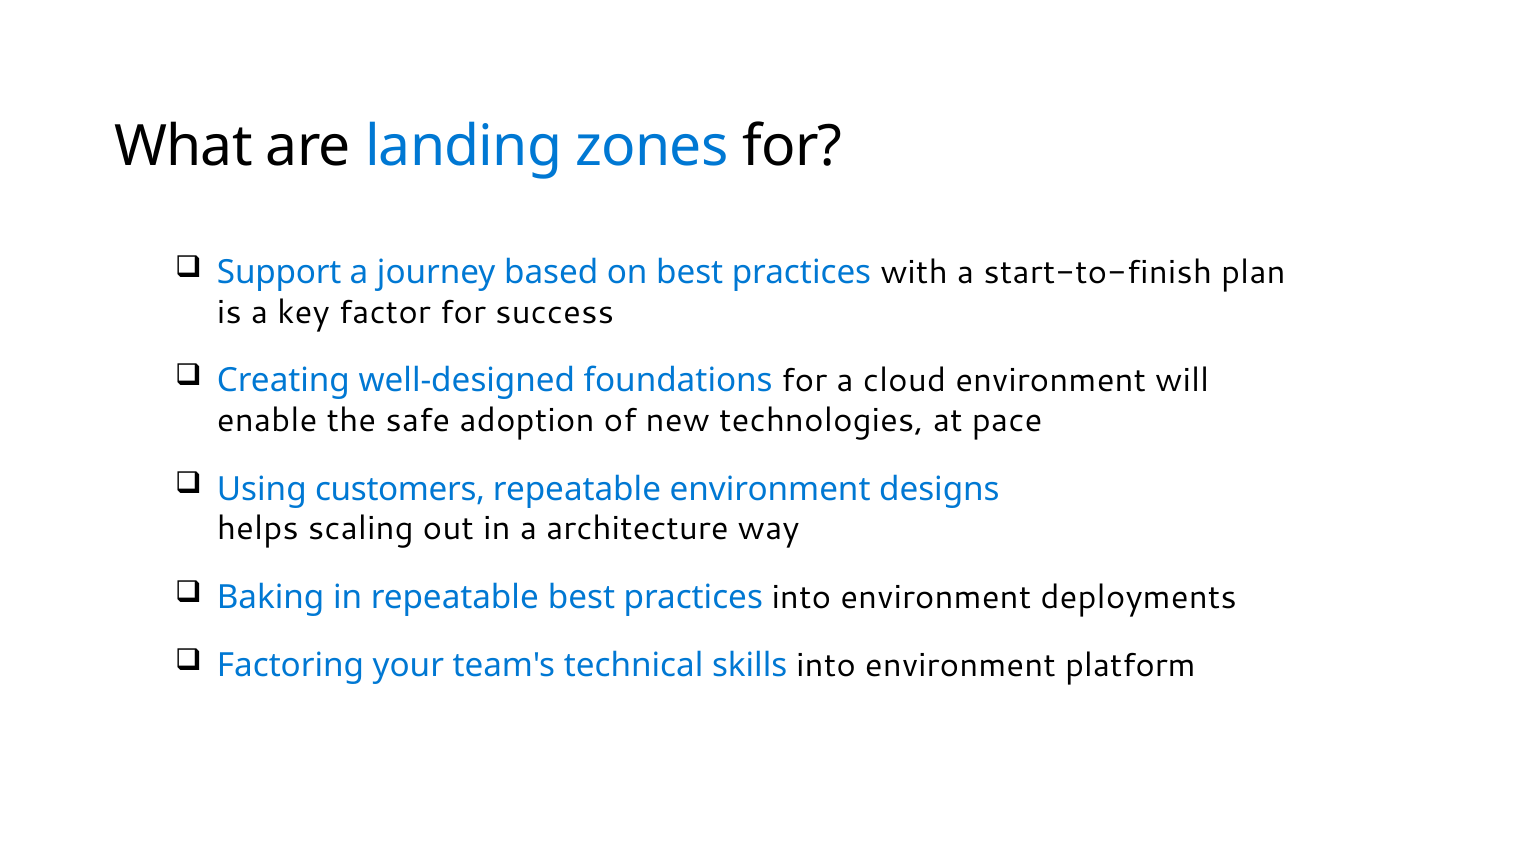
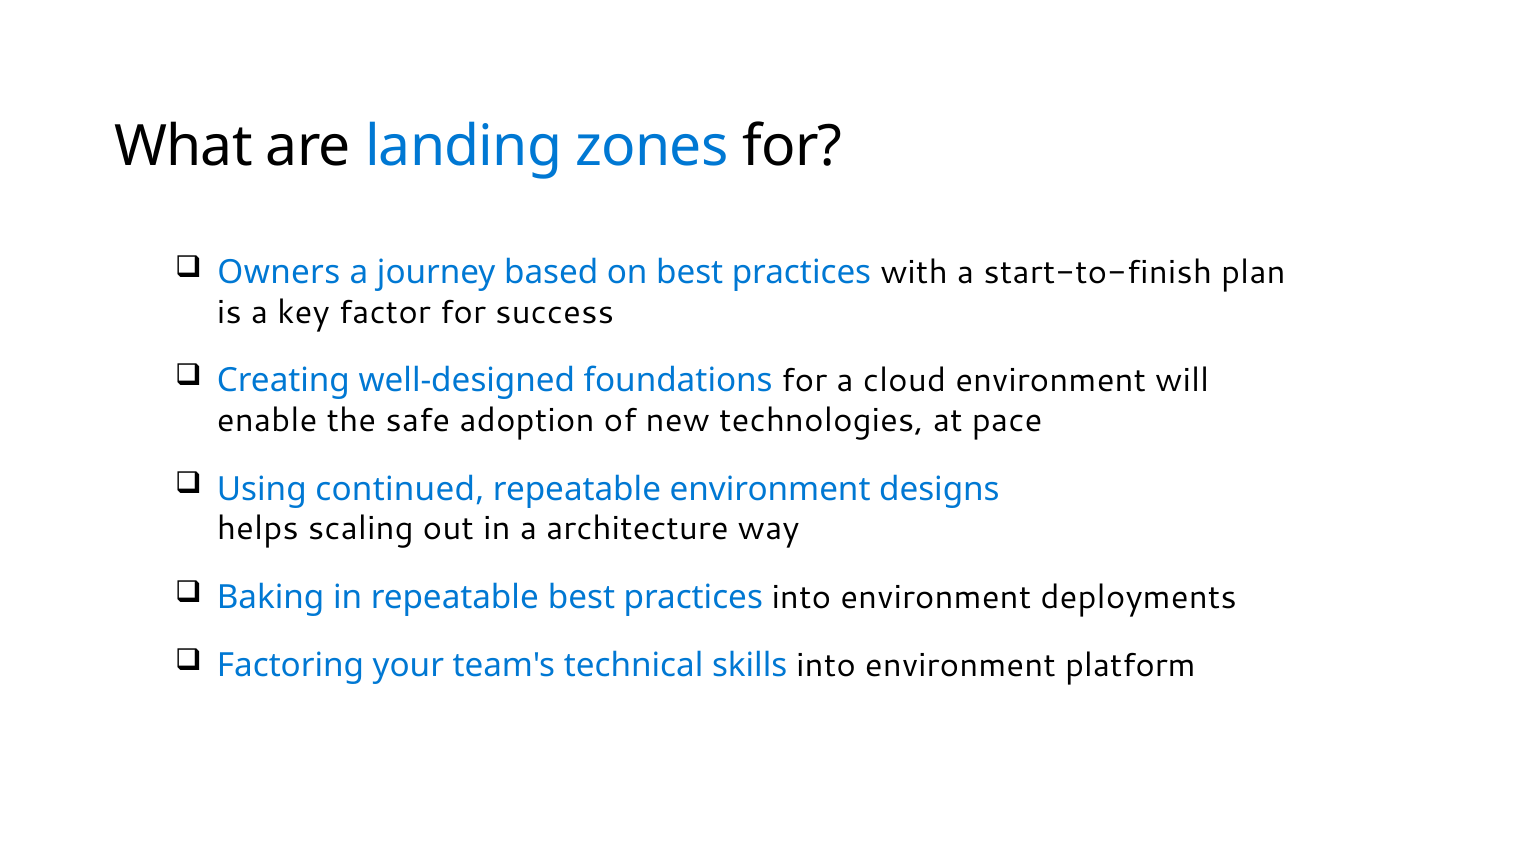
Support: Support -> Owners
customers: customers -> continued
